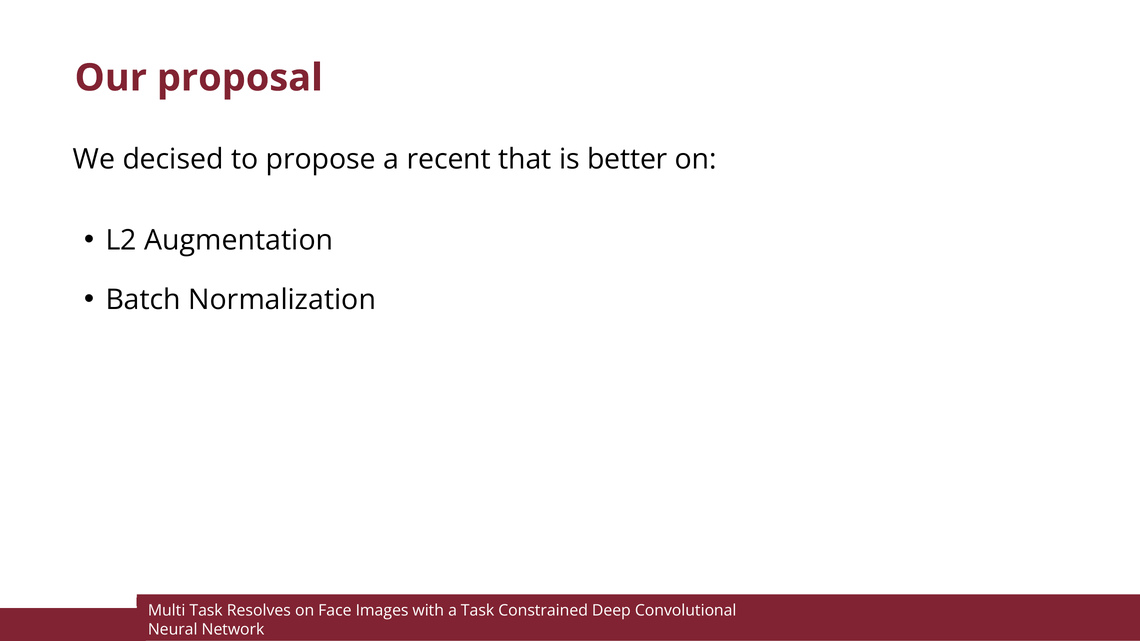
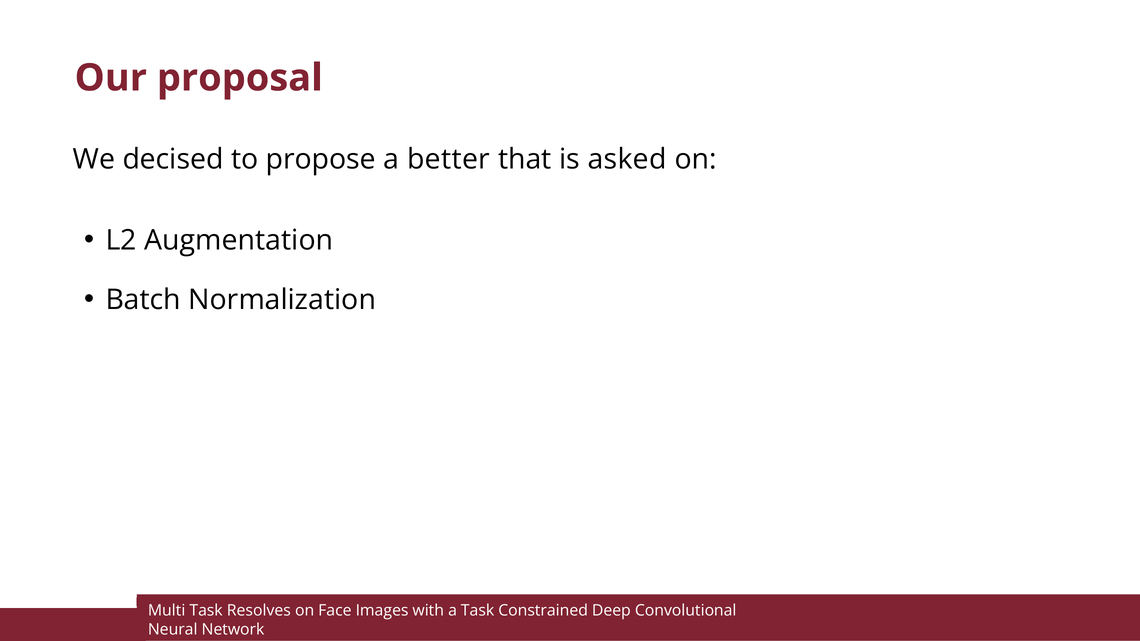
recent: recent -> better
better: better -> asked
